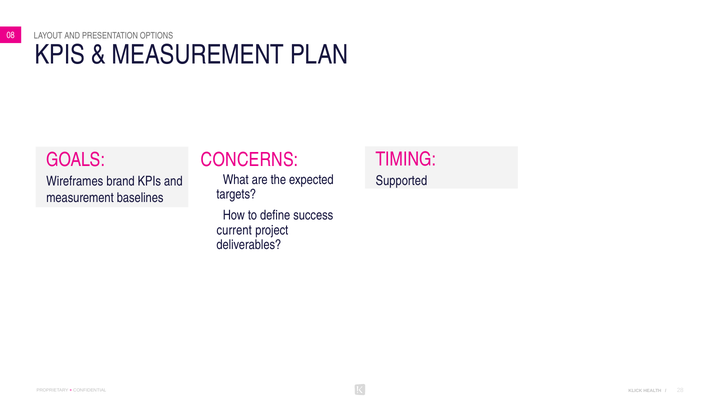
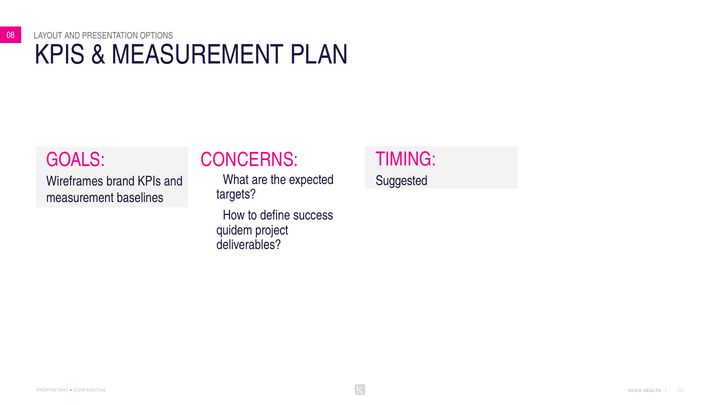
Supported: Supported -> Suggested
current: current -> quidem
